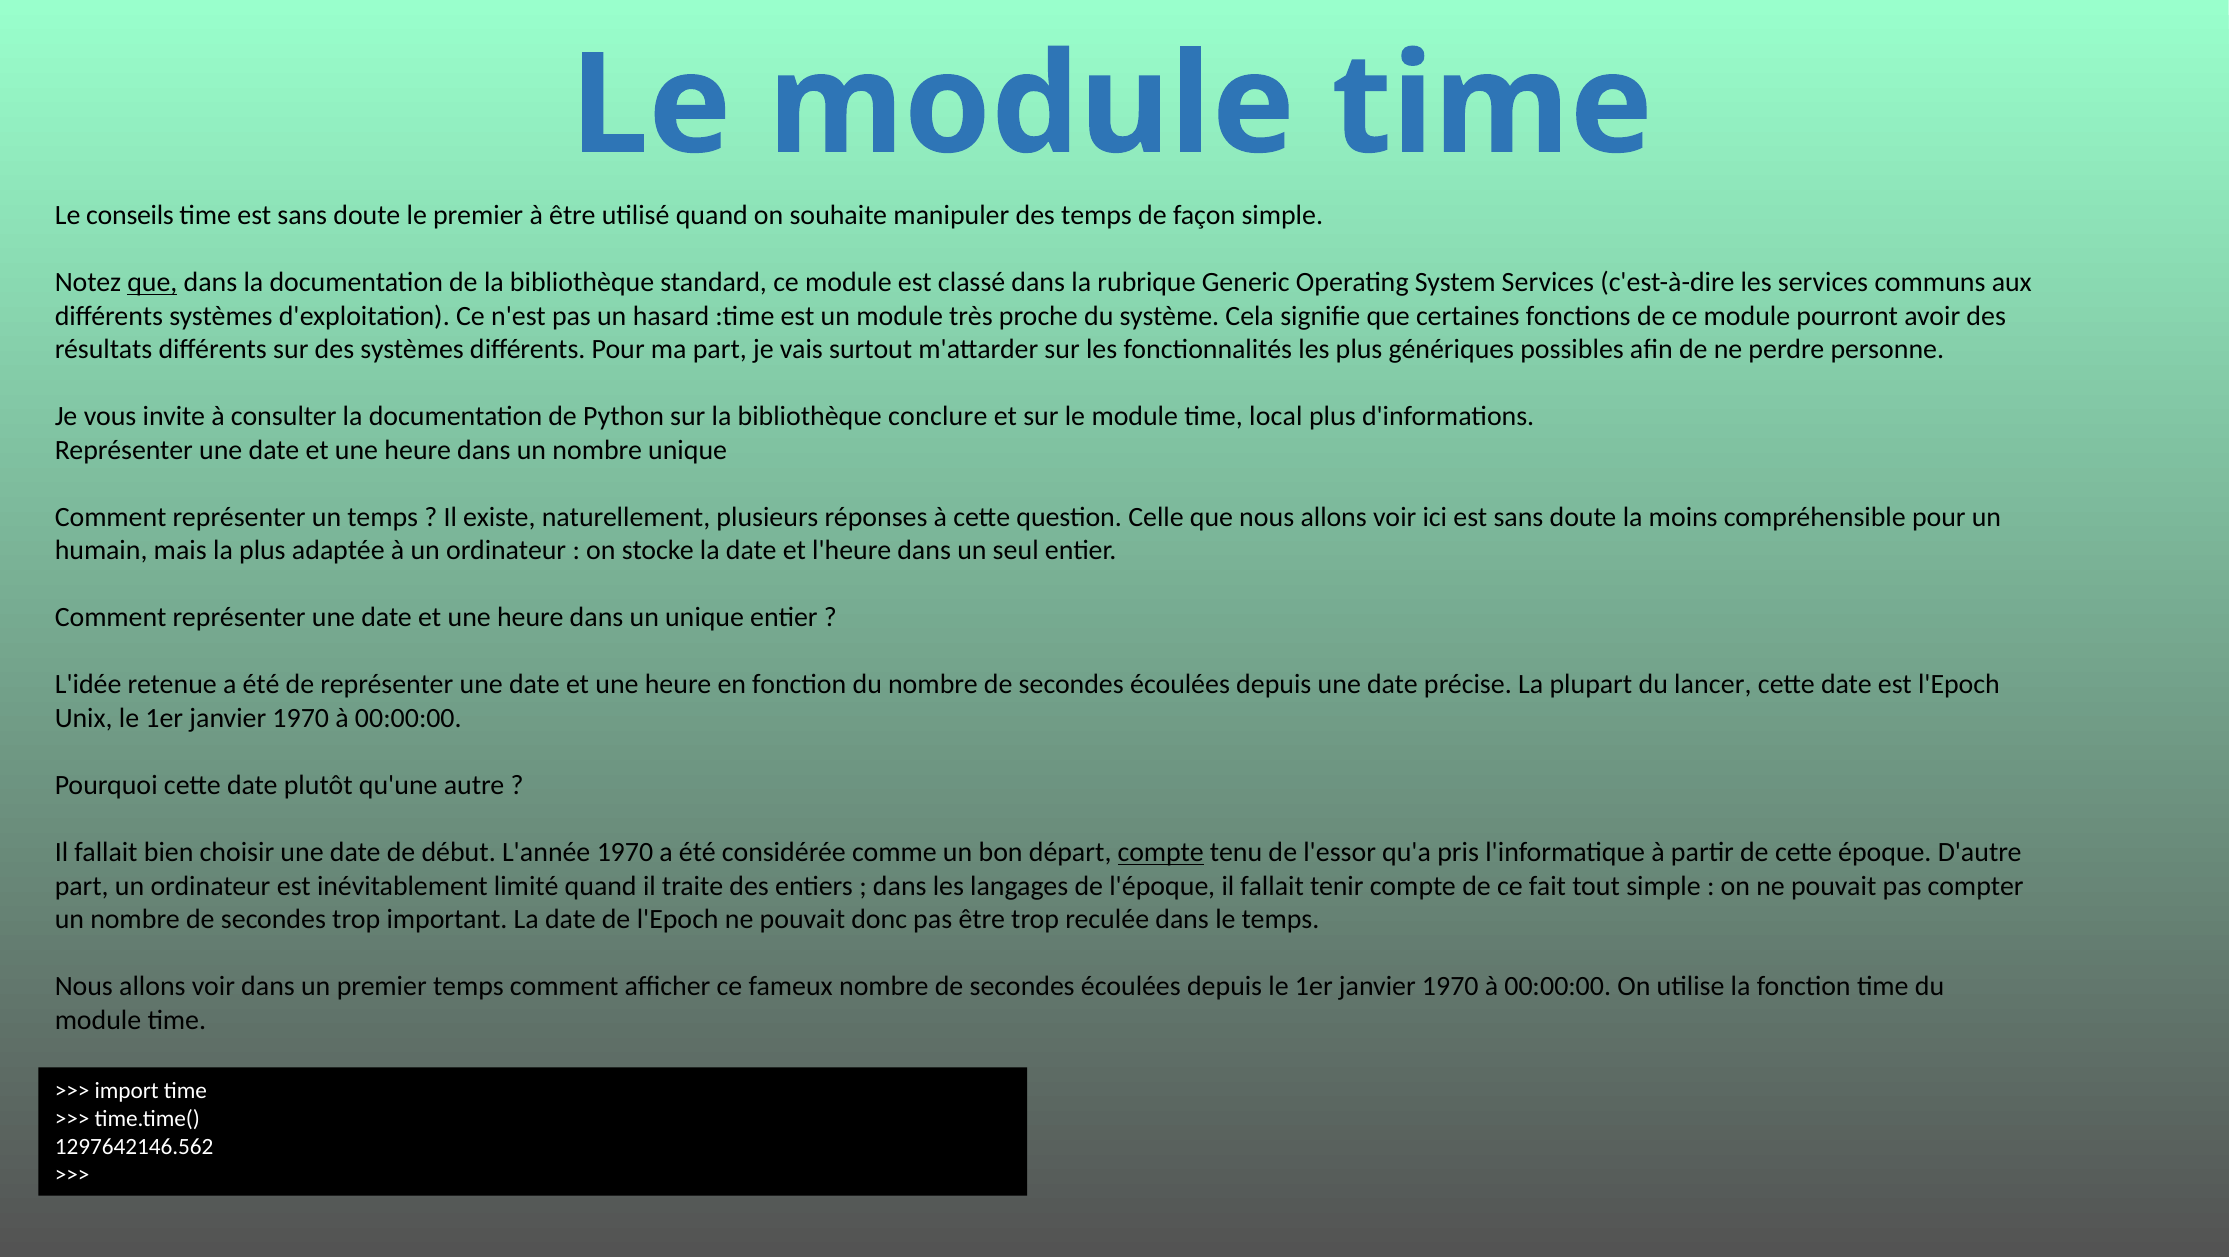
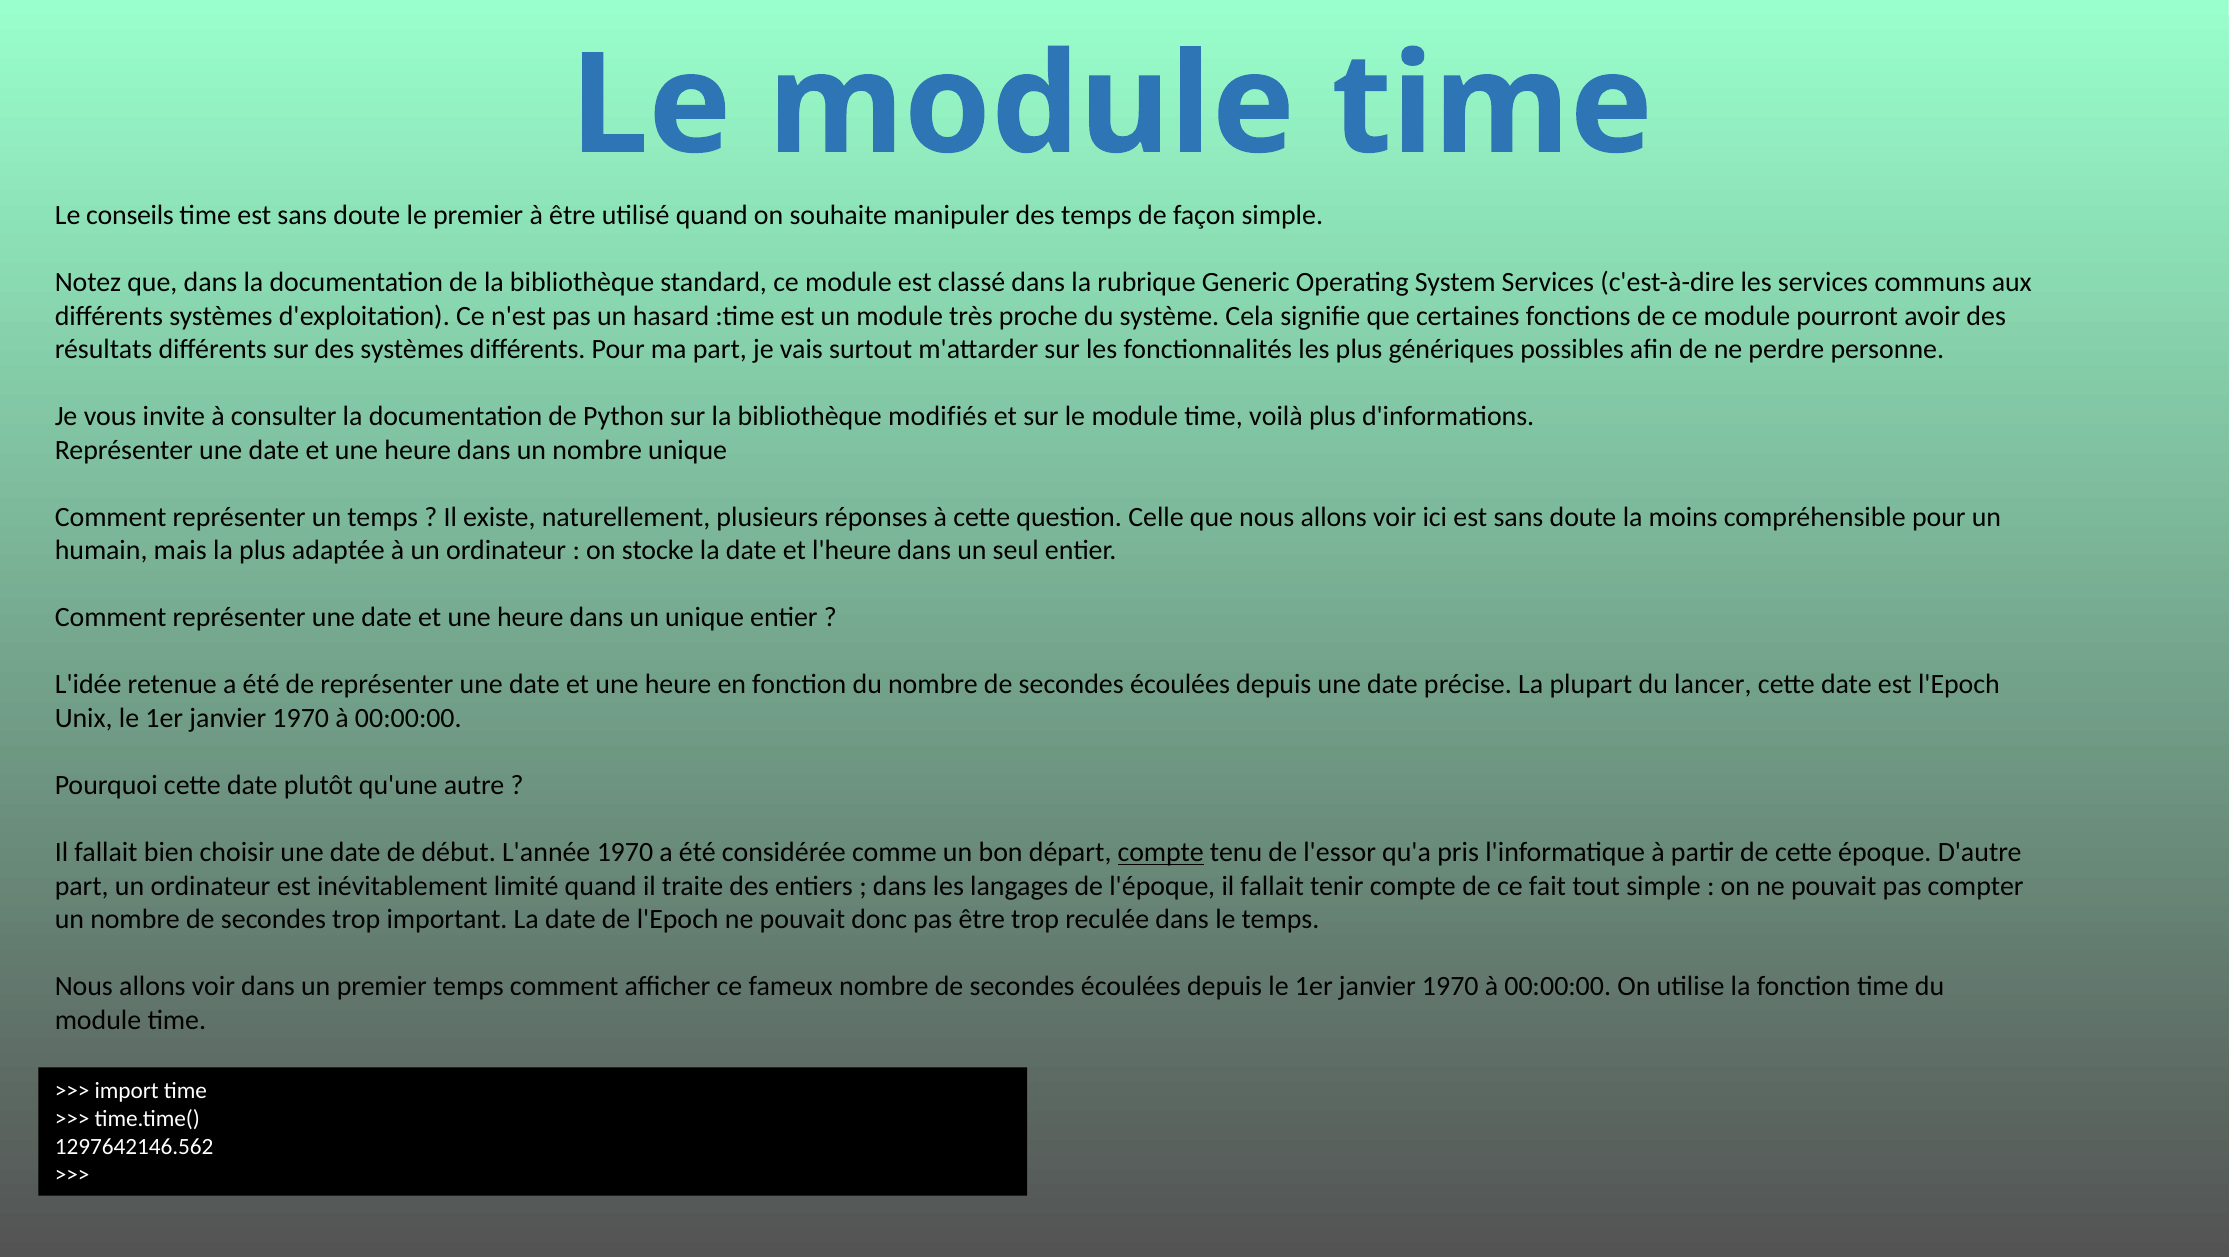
que at (152, 282) underline: present -> none
conclure: conclure -> modifiés
local: local -> voilà
